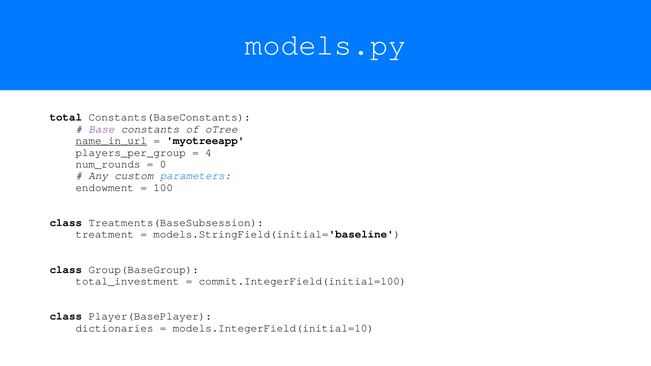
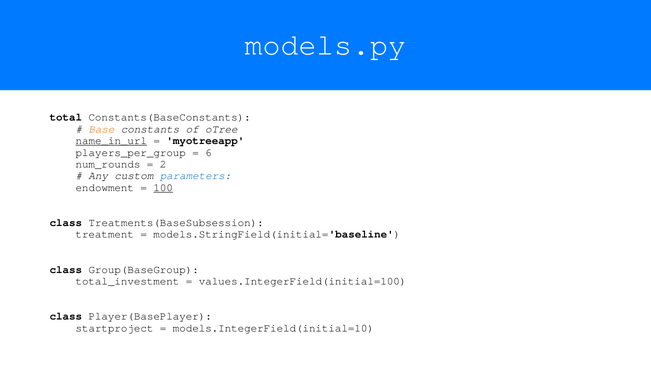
Base colour: purple -> orange
4: 4 -> 6
0: 0 -> 2
100 underline: none -> present
commit.IntegerField(initial=100: commit.IntegerField(initial=100 -> values.IntegerField(initial=100
dictionaries: dictionaries -> startproject
